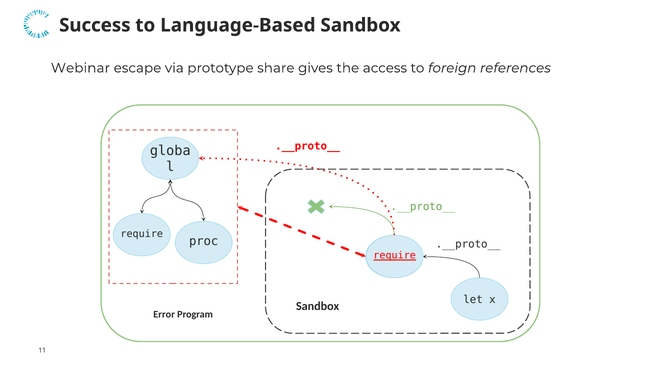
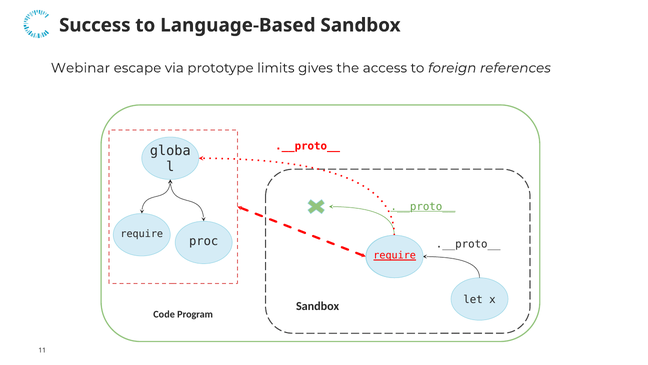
share: share -> limits
.__proto__ at (423, 206) underline: none -> present
Error: Error -> Code
